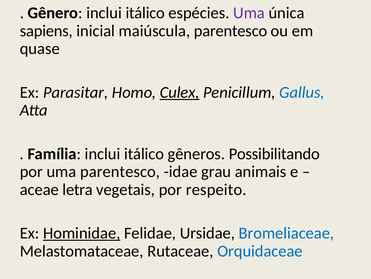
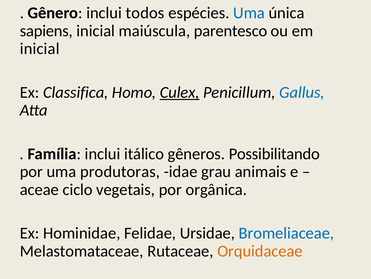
Gênero inclui itálico: itálico -> todos
Uma at (249, 13) colour: purple -> blue
quase at (40, 49): quase -> inicial
Parasitar: Parasitar -> Classifica
uma parentesco: parentesco -> produtoras
letra: letra -> ciclo
respeito: respeito -> orgânica
Hominidae underline: present -> none
Orquidaceae colour: blue -> orange
